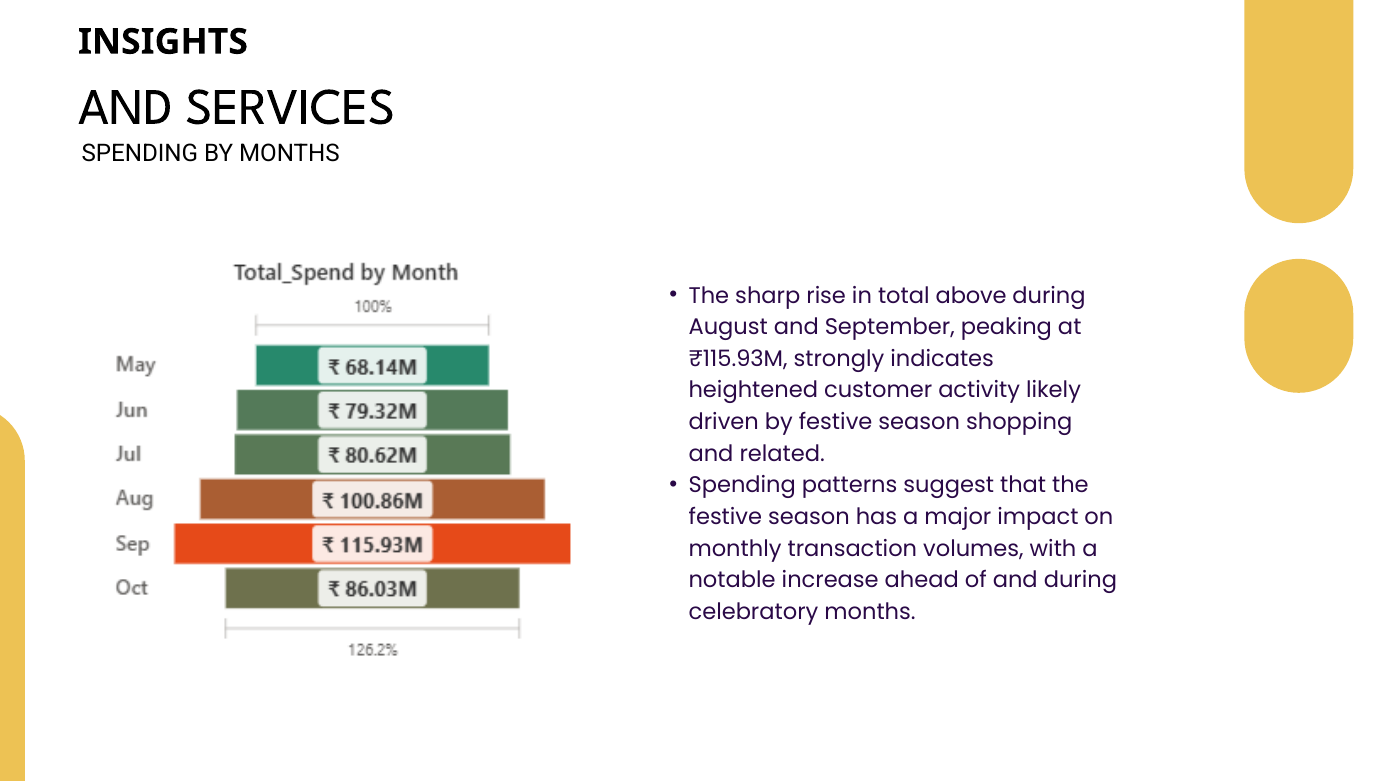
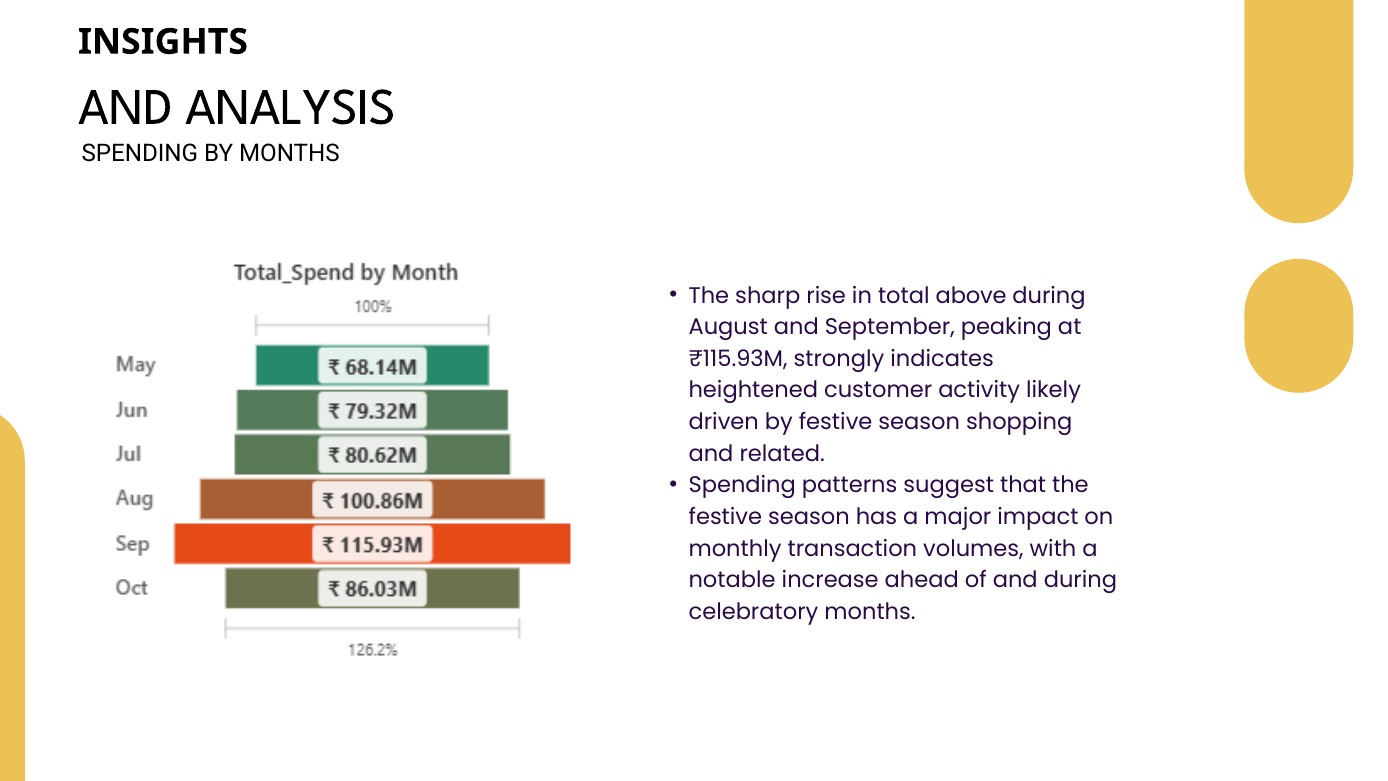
SERVICES: SERVICES -> ANALYSIS
